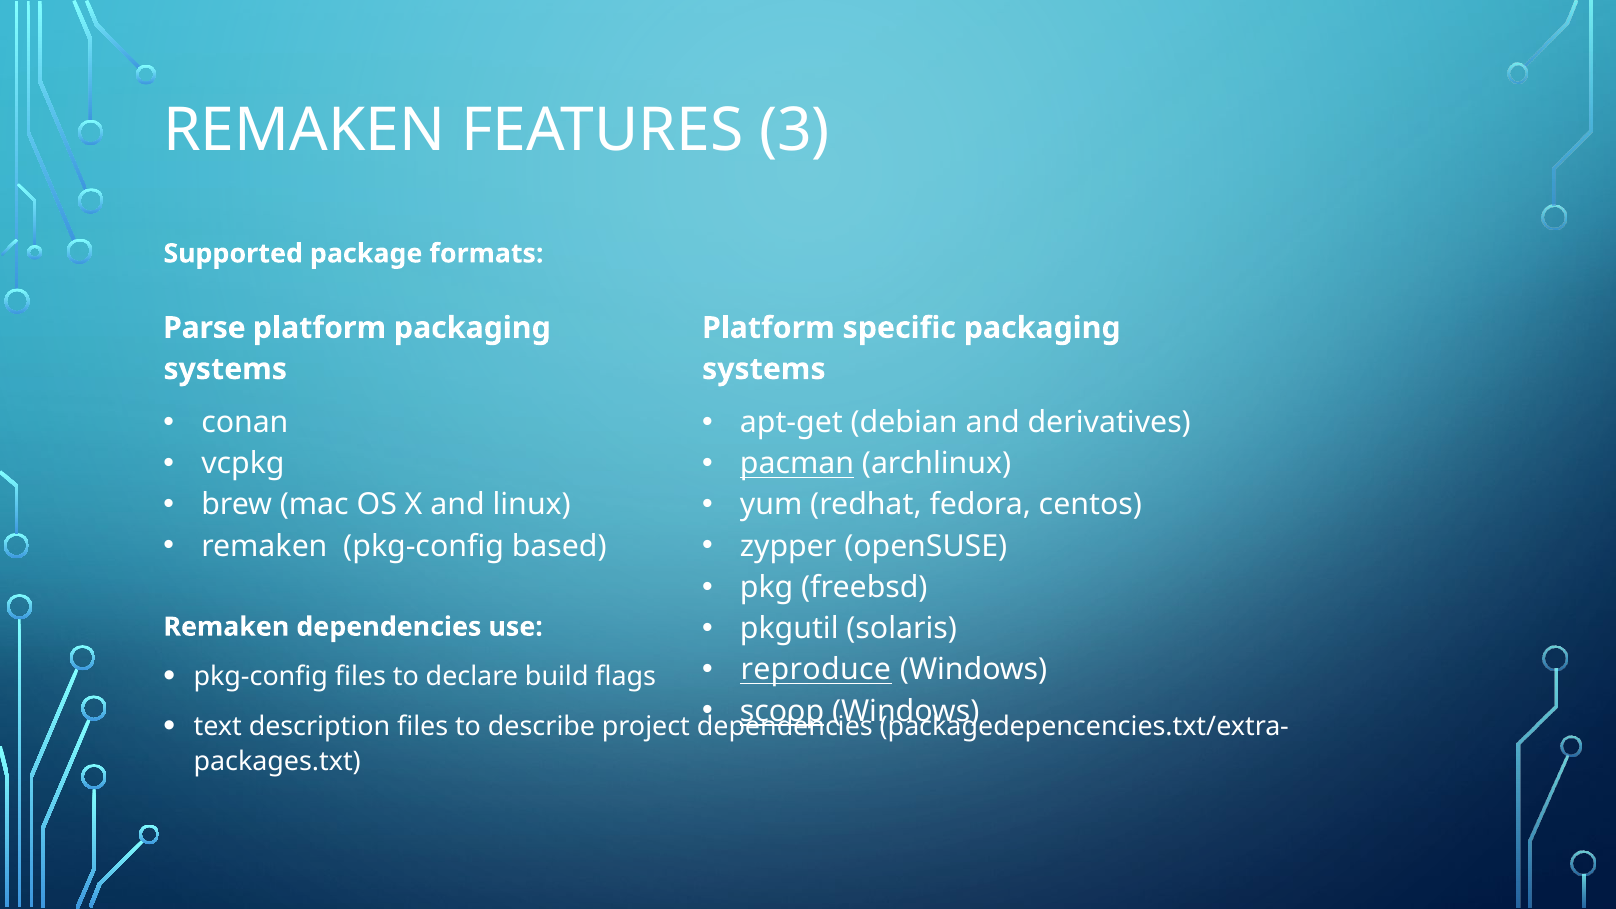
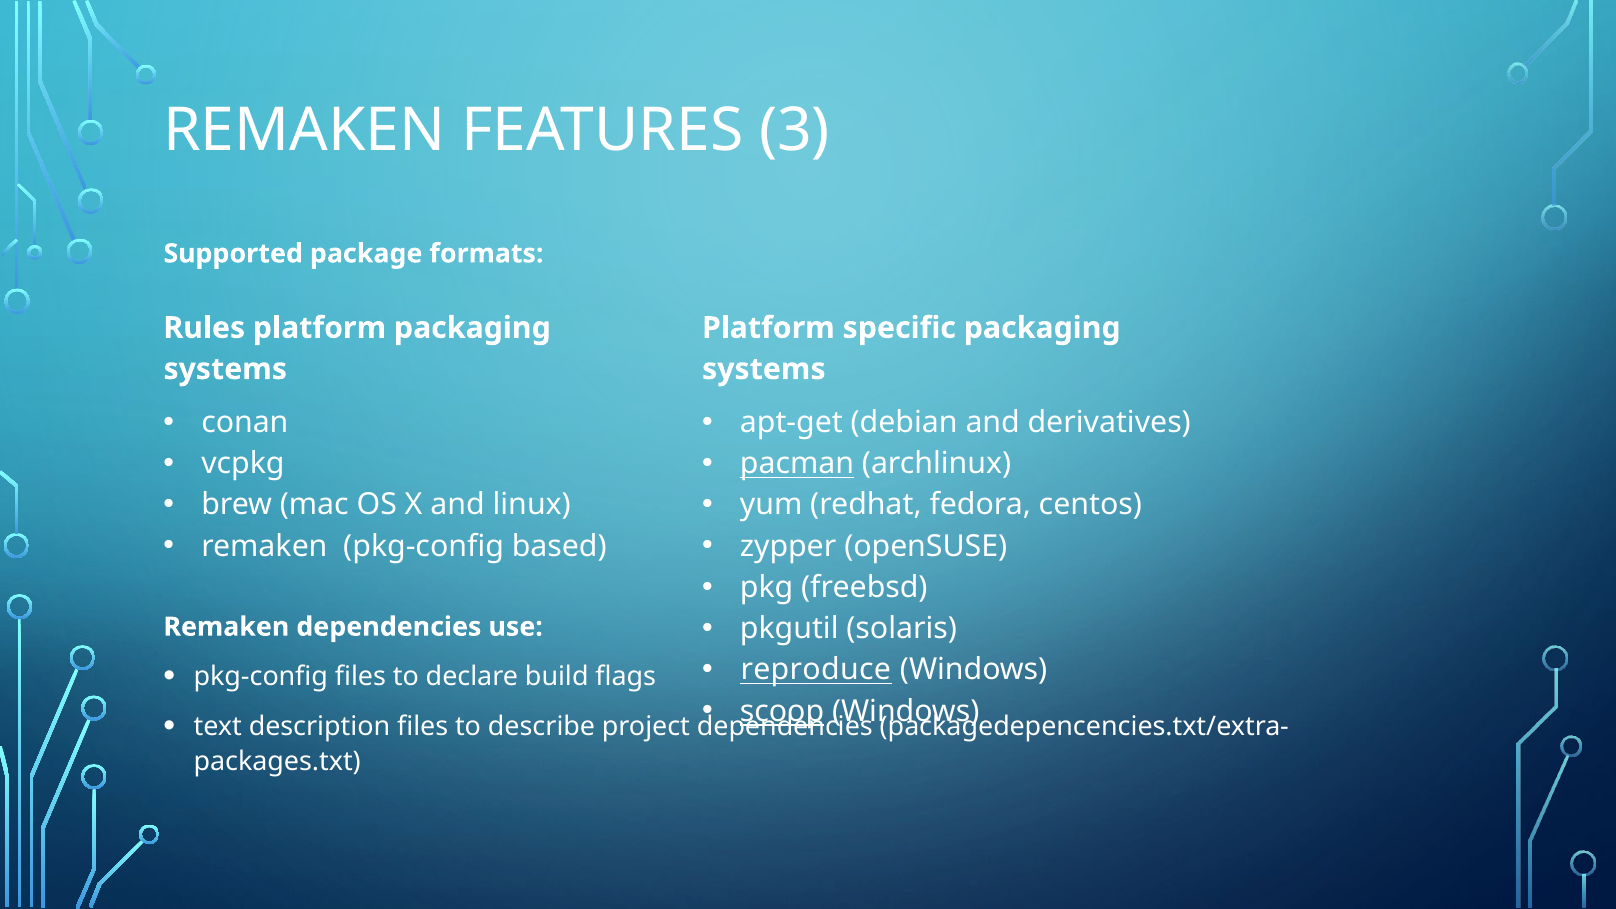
Parse: Parse -> Rules
